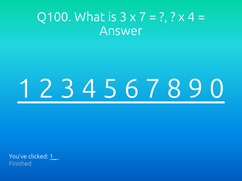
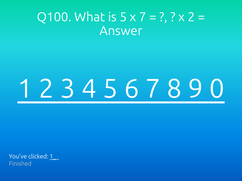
is 3: 3 -> 5
x 4: 4 -> 2
